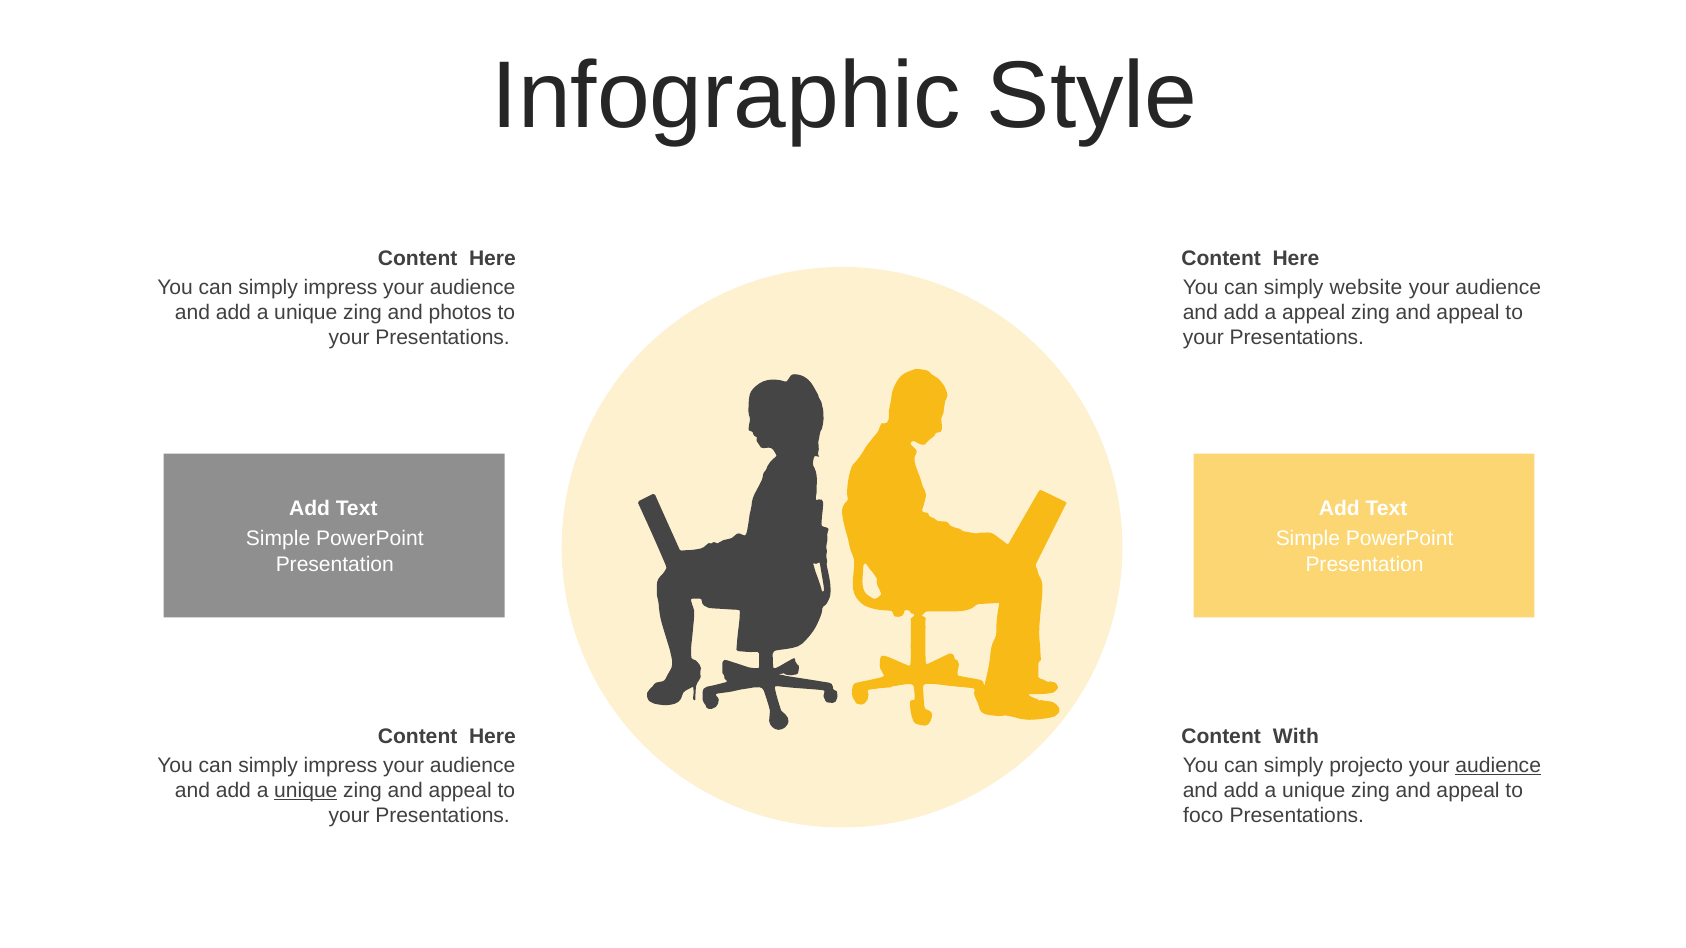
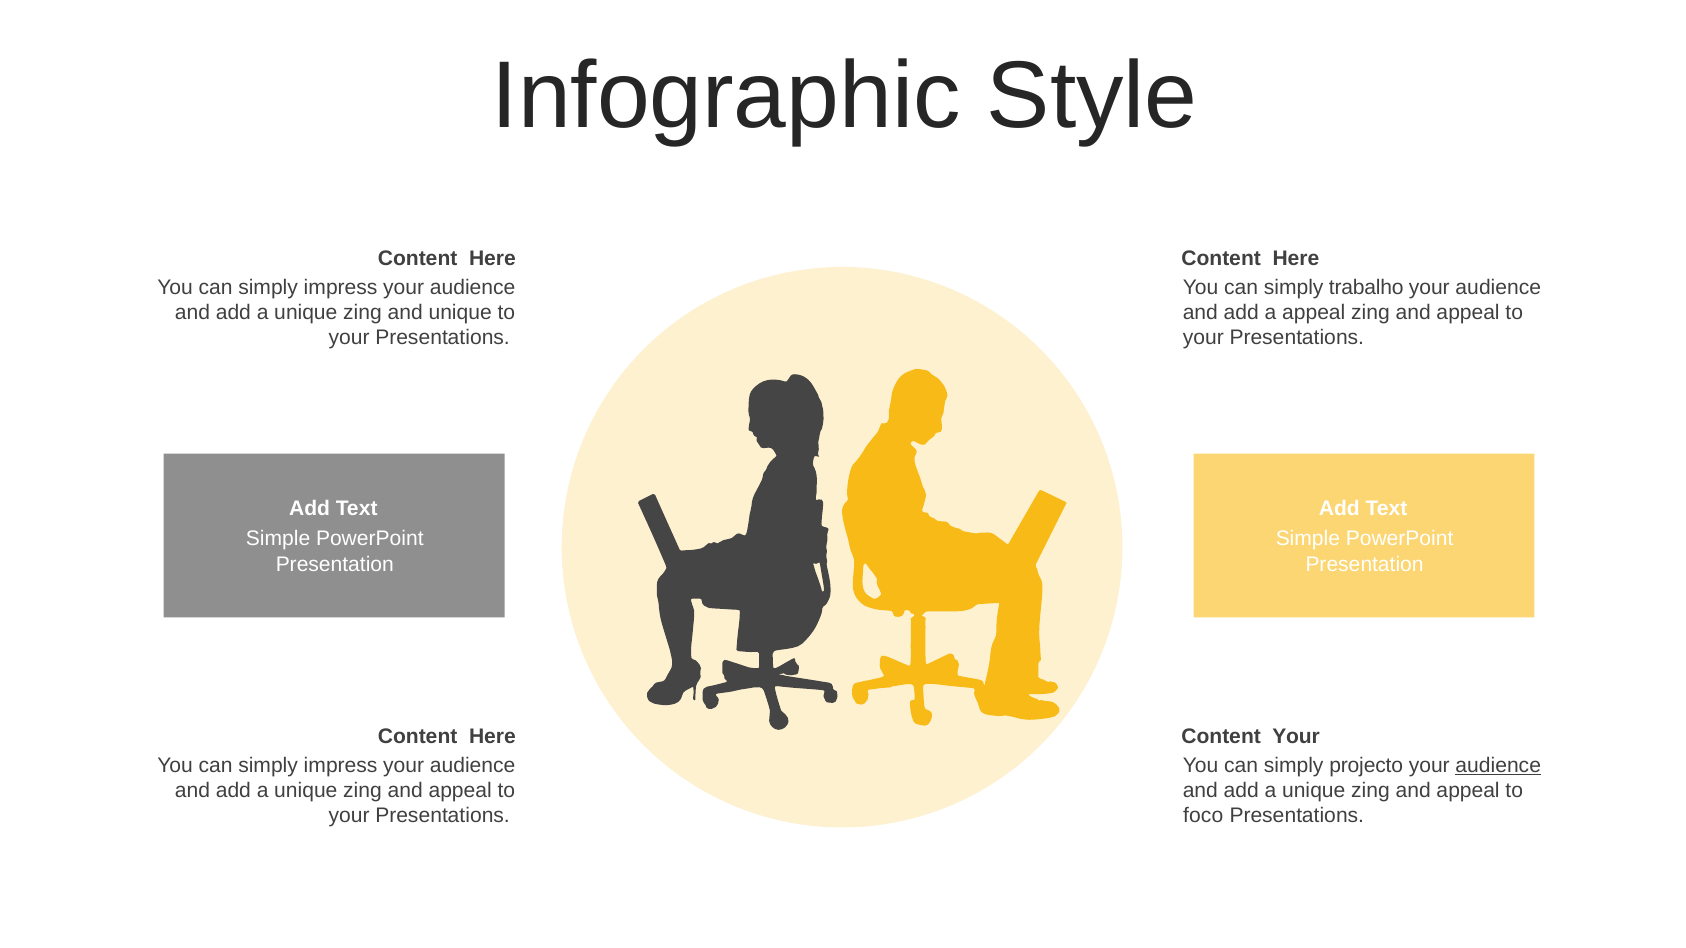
website: website -> trabalho
and photos: photos -> unique
Content With: With -> Your
unique at (306, 791) underline: present -> none
